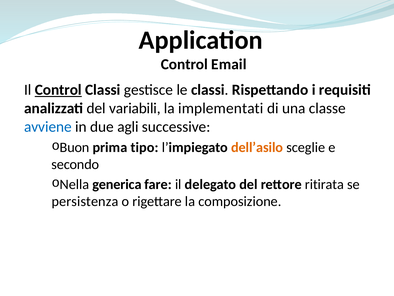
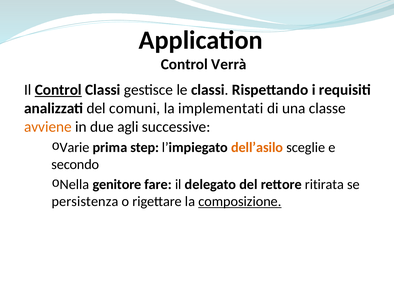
Email: Email -> Verrà
variabili: variabili -> comuni
avviene colour: blue -> orange
Buon: Buon -> Varie
tipo: tipo -> step
generica: generica -> genitore
composizione underline: none -> present
